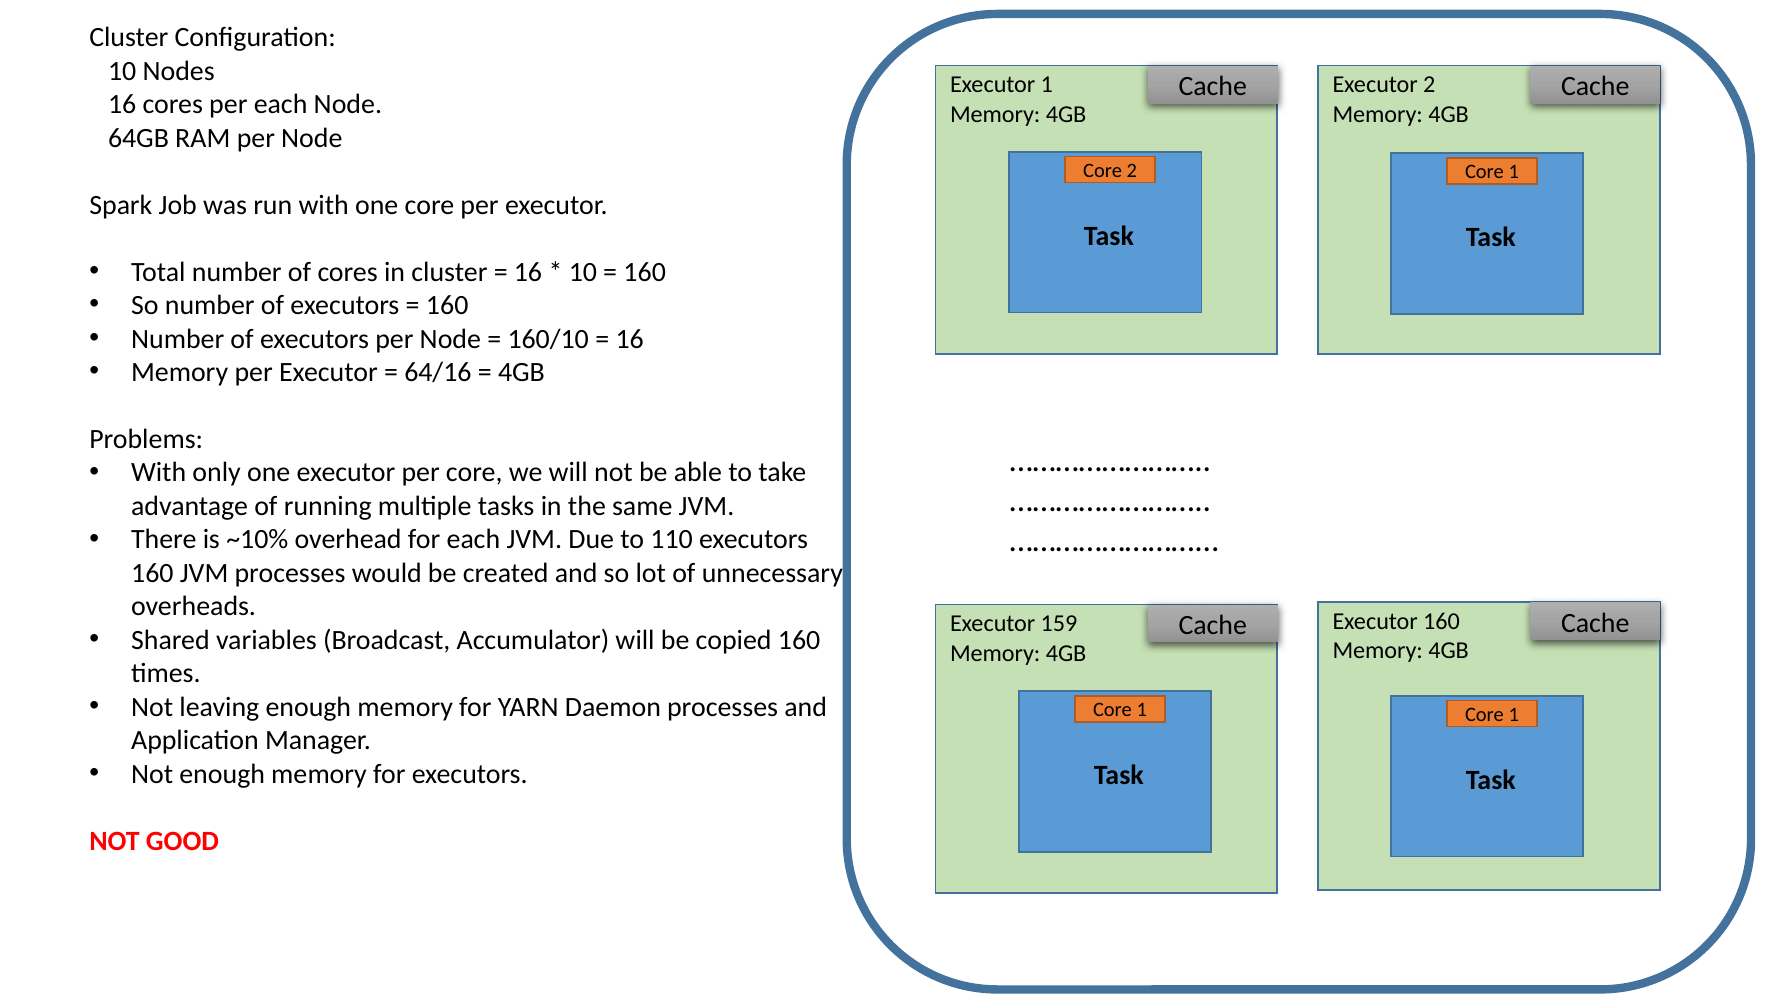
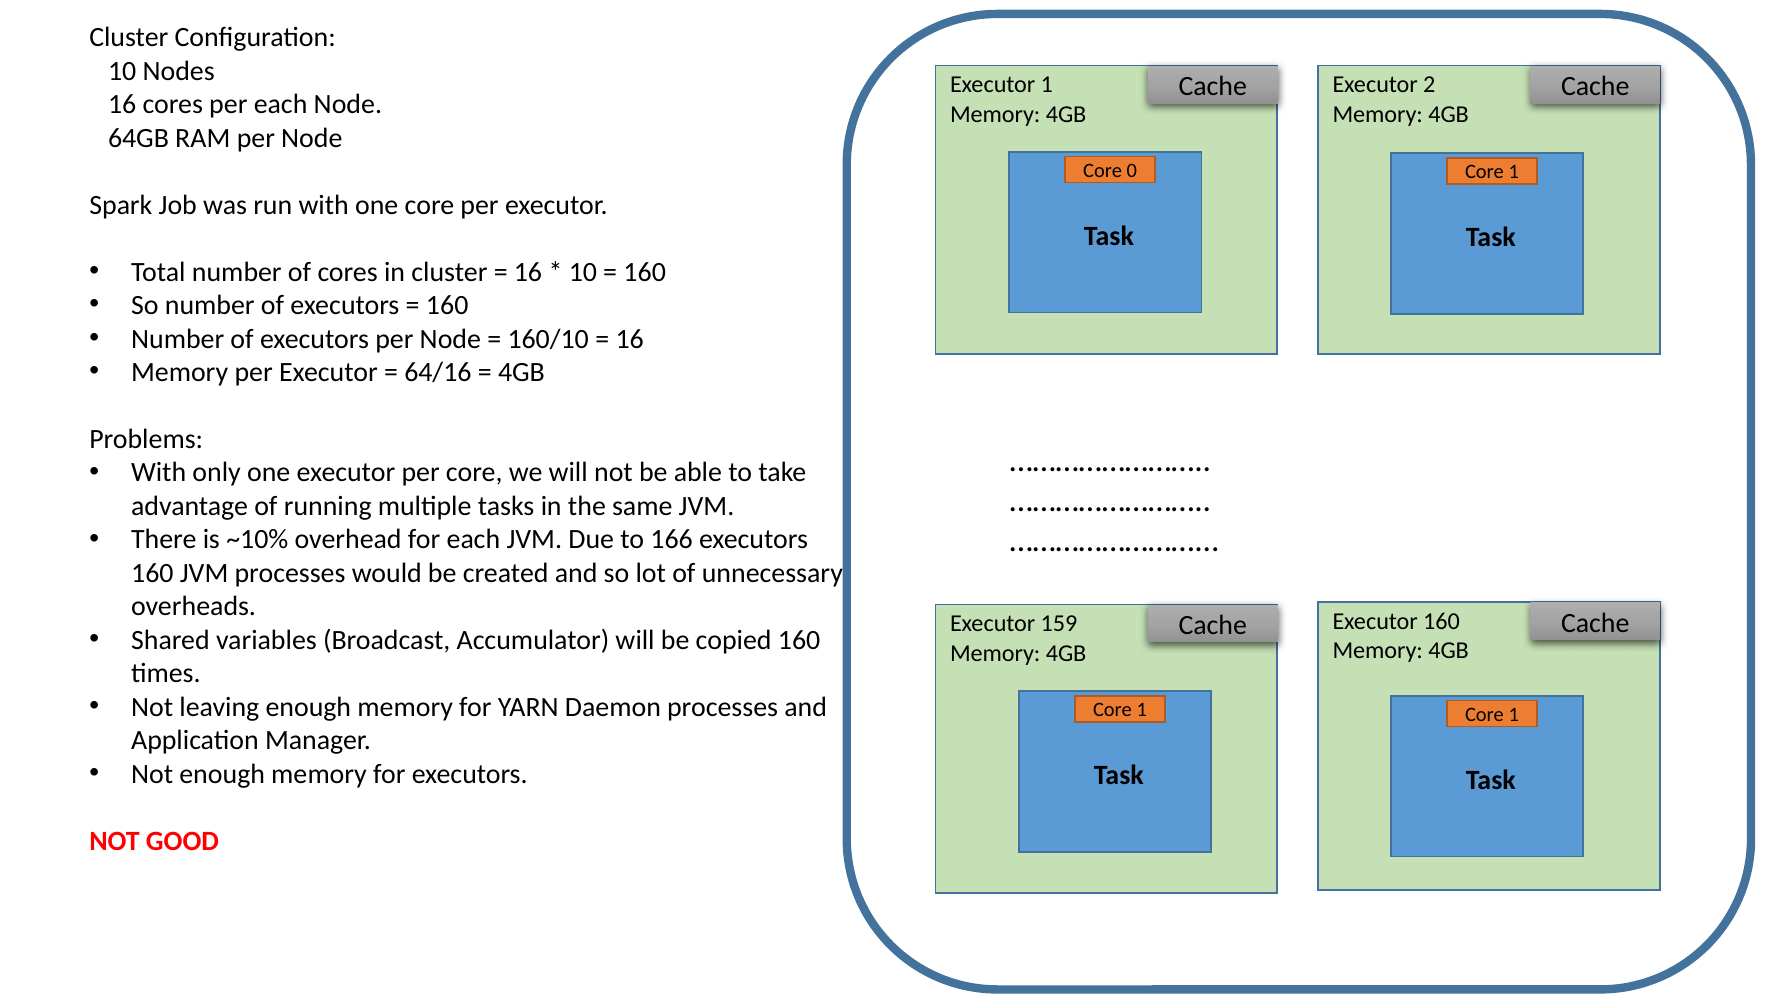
Core 2: 2 -> 0
110: 110 -> 166
